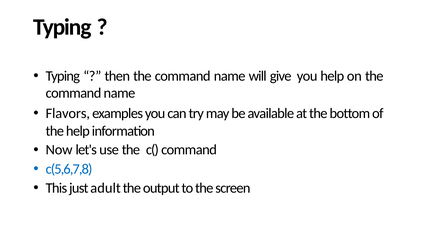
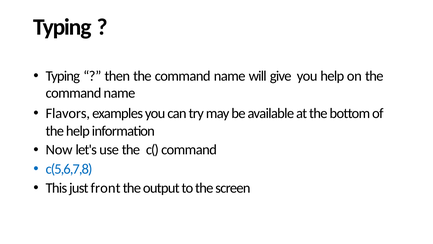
adult: adult -> front
